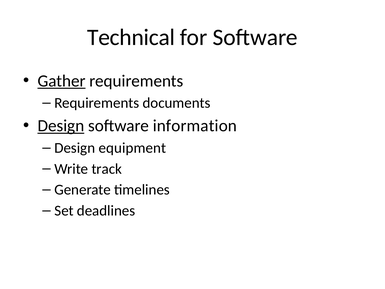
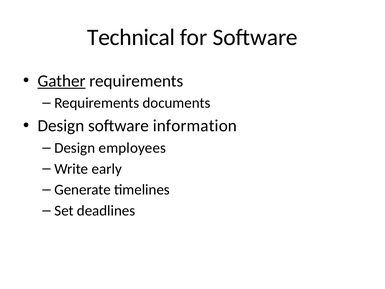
Design at (61, 126) underline: present -> none
equipment: equipment -> employees
track: track -> early
